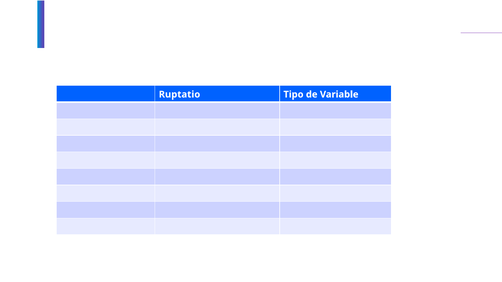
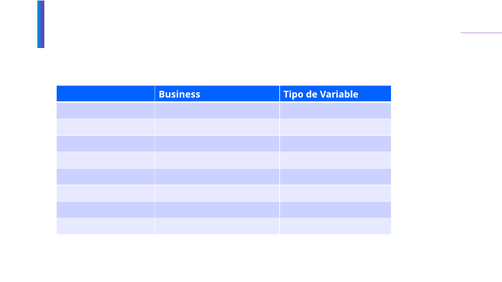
Ruptatio: Ruptatio -> Business
